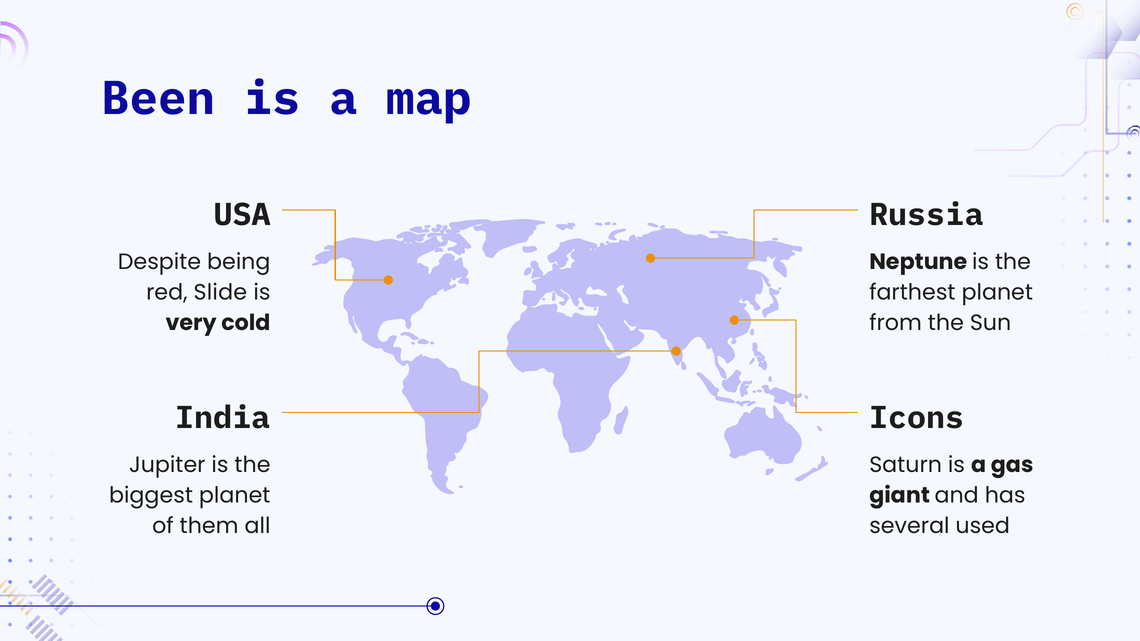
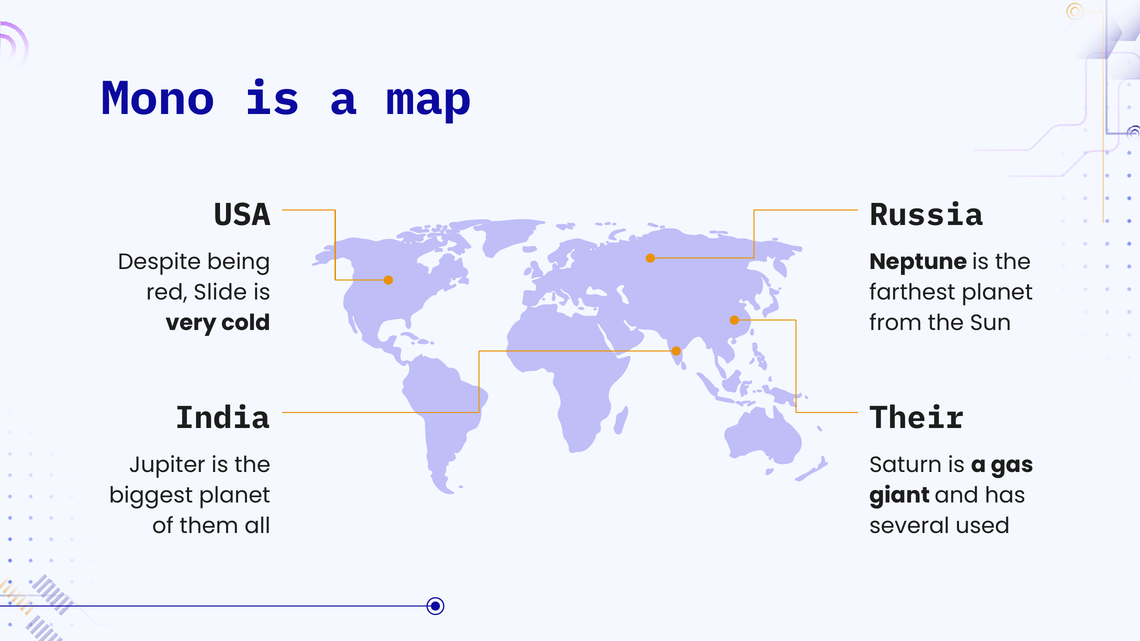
Been: Been -> Mono
Icons: Icons -> Their
